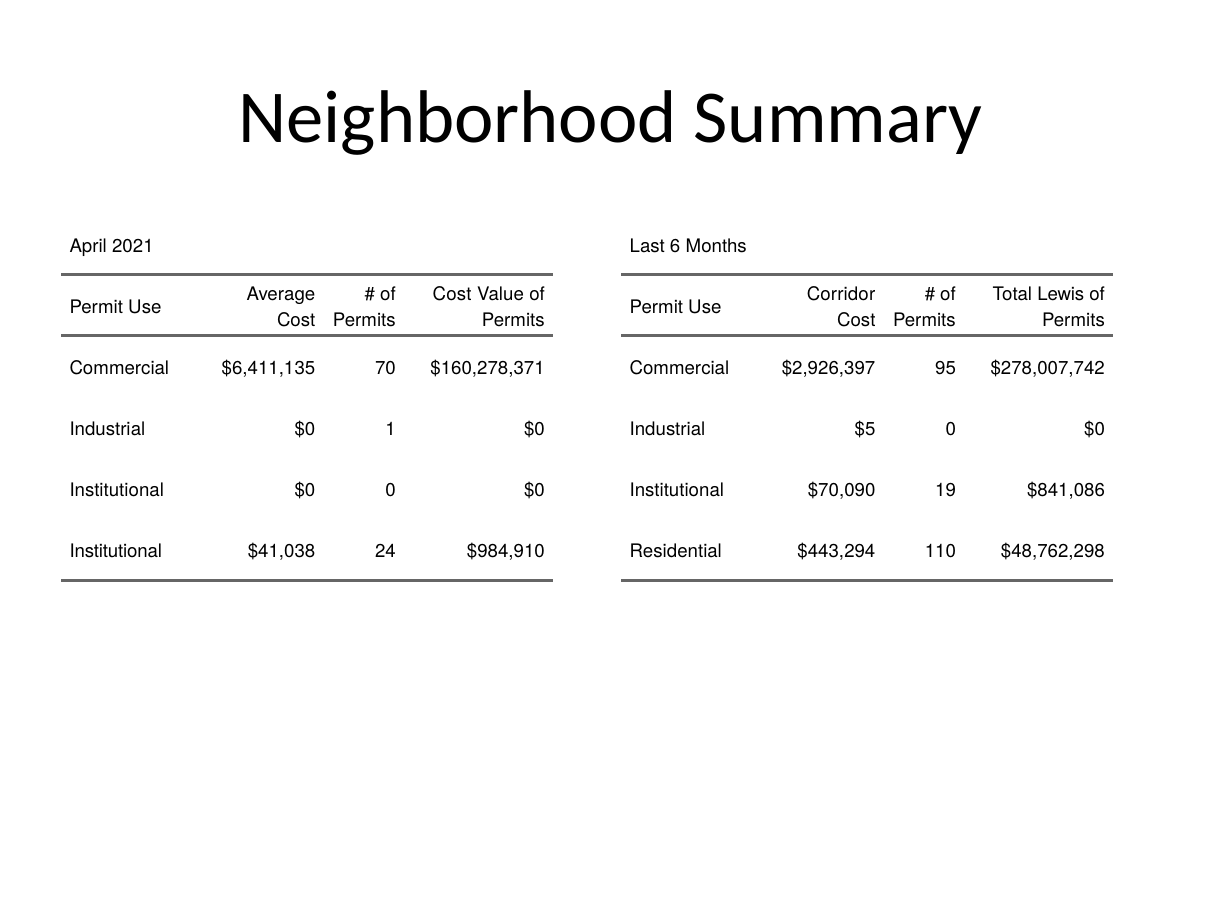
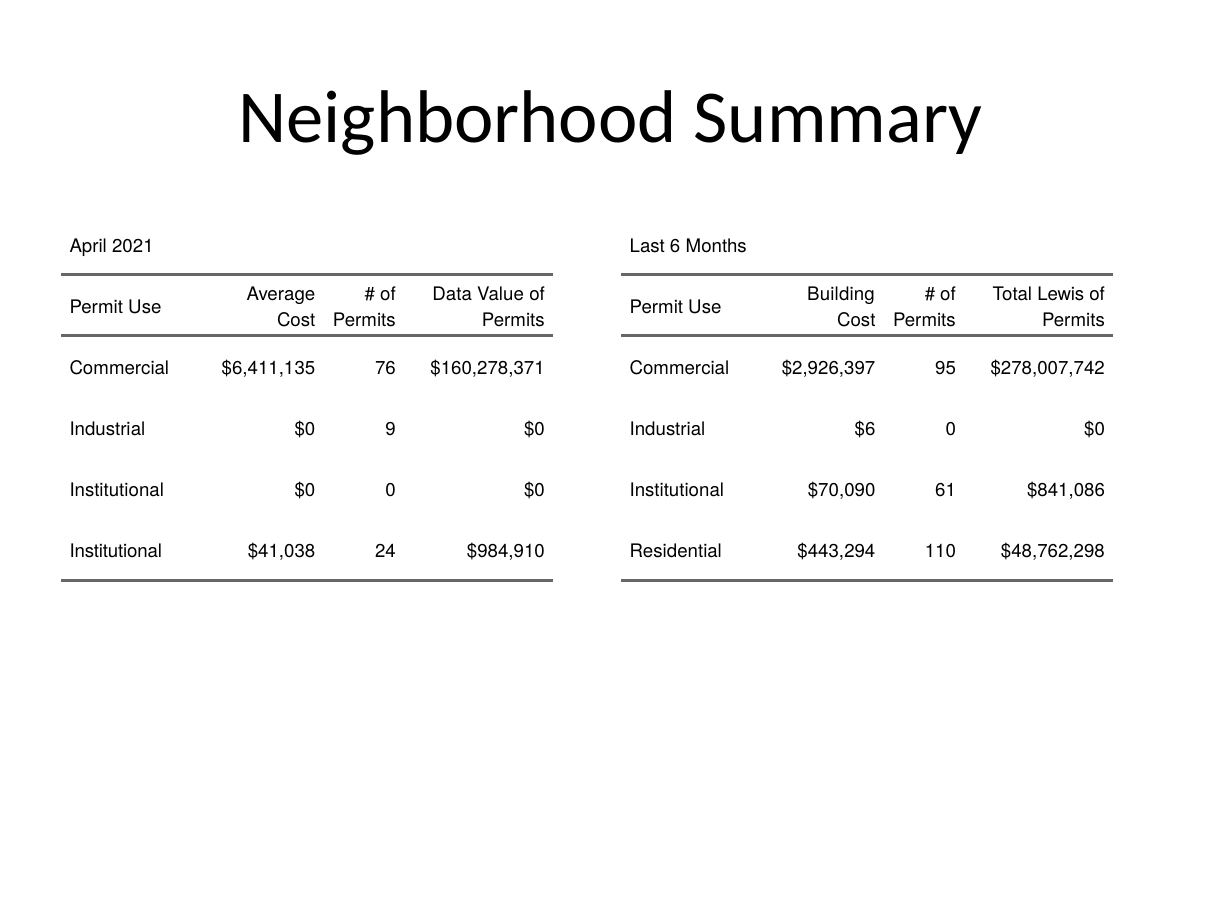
Cost at (452, 294): Cost -> Data
Corridor: Corridor -> Building
70: 70 -> 76
1: 1 -> 9
$5: $5 -> $6
19: 19 -> 61
